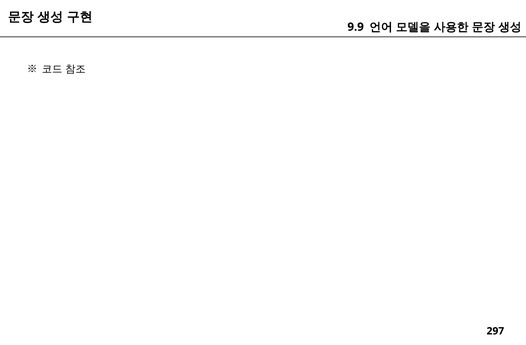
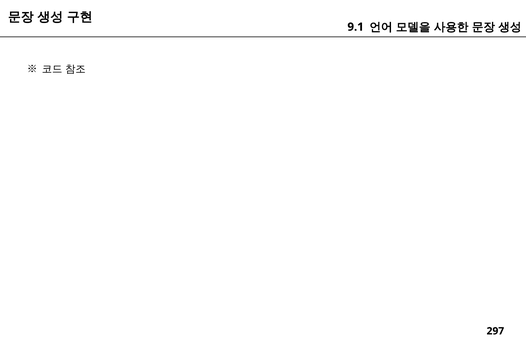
9.9: 9.9 -> 9.1
